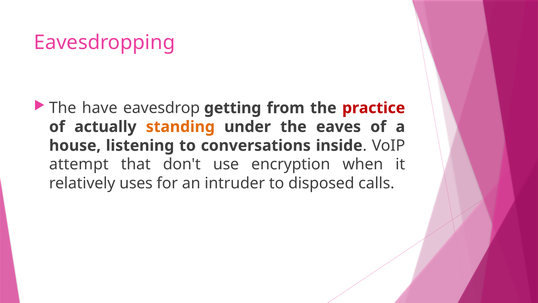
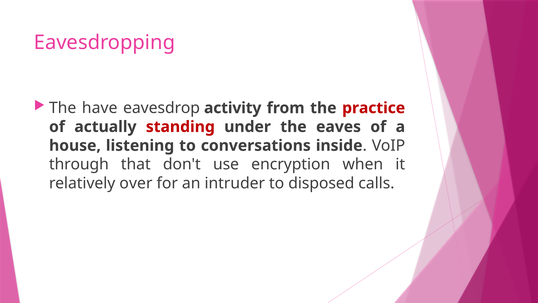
getting: getting -> activity
standing colour: orange -> red
attempt: attempt -> through
uses: uses -> over
